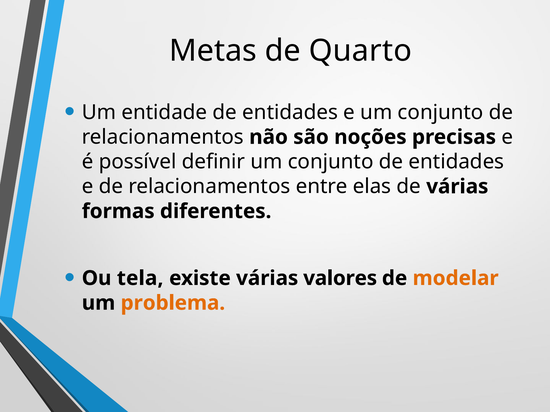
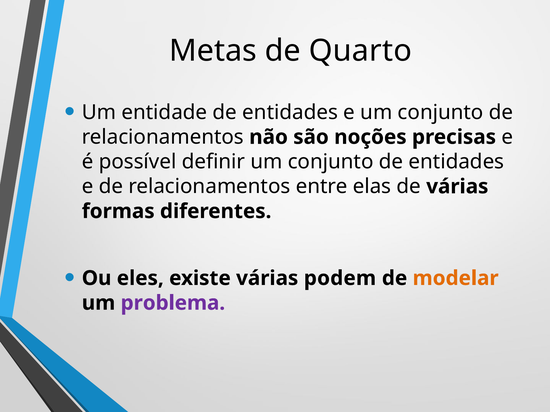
tela: tela -> eles
valores: valores -> podem
problema colour: orange -> purple
